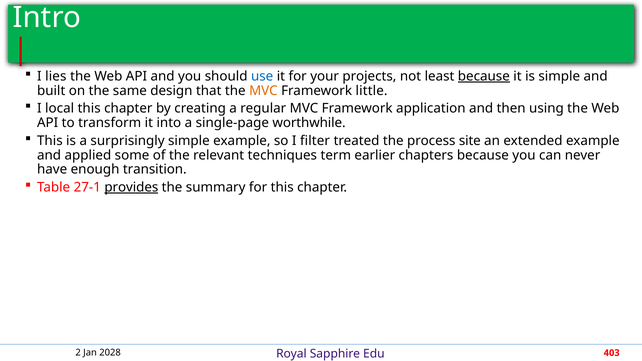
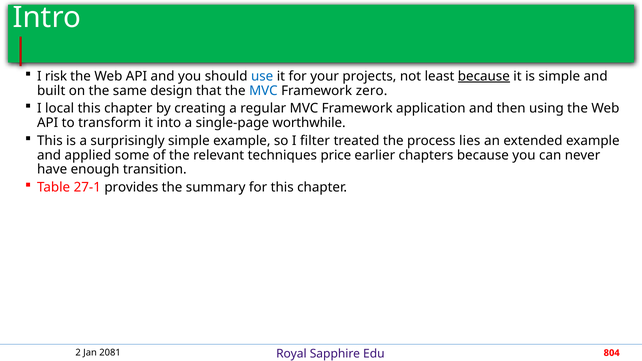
lies: lies -> risk
MVC at (263, 91) colour: orange -> blue
little: little -> zero
site: site -> lies
term: term -> price
provides underline: present -> none
2028: 2028 -> 2081
403: 403 -> 804
